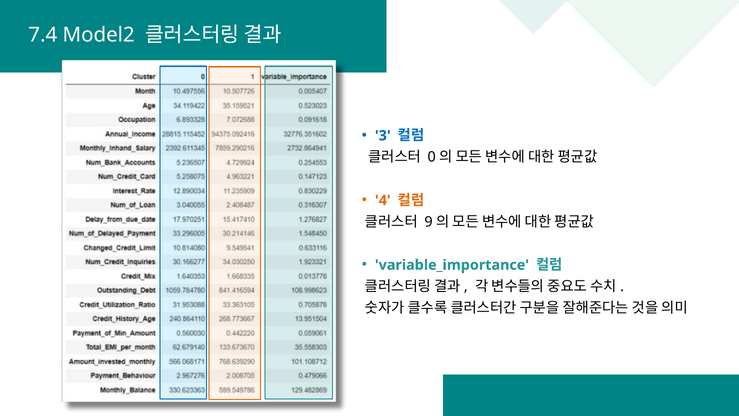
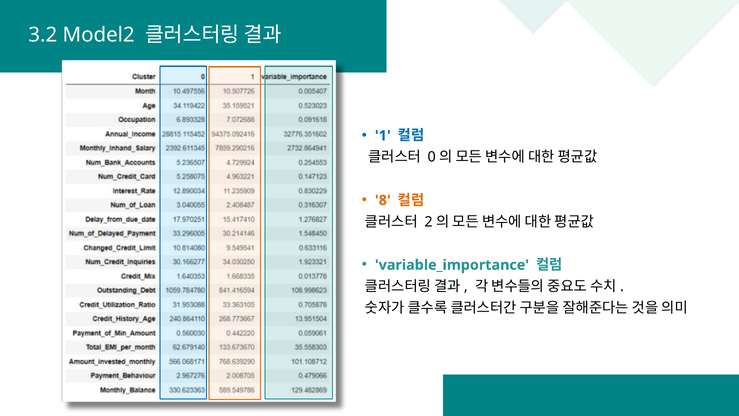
7.4: 7.4 -> 3.2
3: 3 -> 1
4: 4 -> 8
9: 9 -> 2
